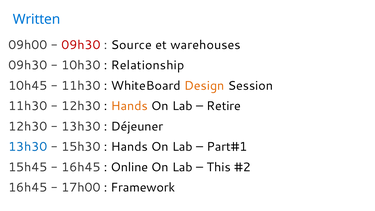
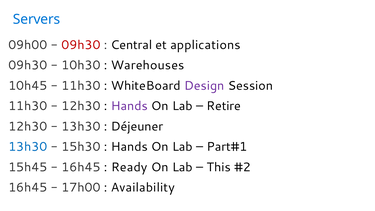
Written: Written -> Servers
Source: Source -> Central
warehouses: warehouses -> applications
Relationship: Relationship -> Warehouses
Design colour: orange -> purple
Hands at (129, 106) colour: orange -> purple
Online: Online -> Ready
Framework: Framework -> Availability
